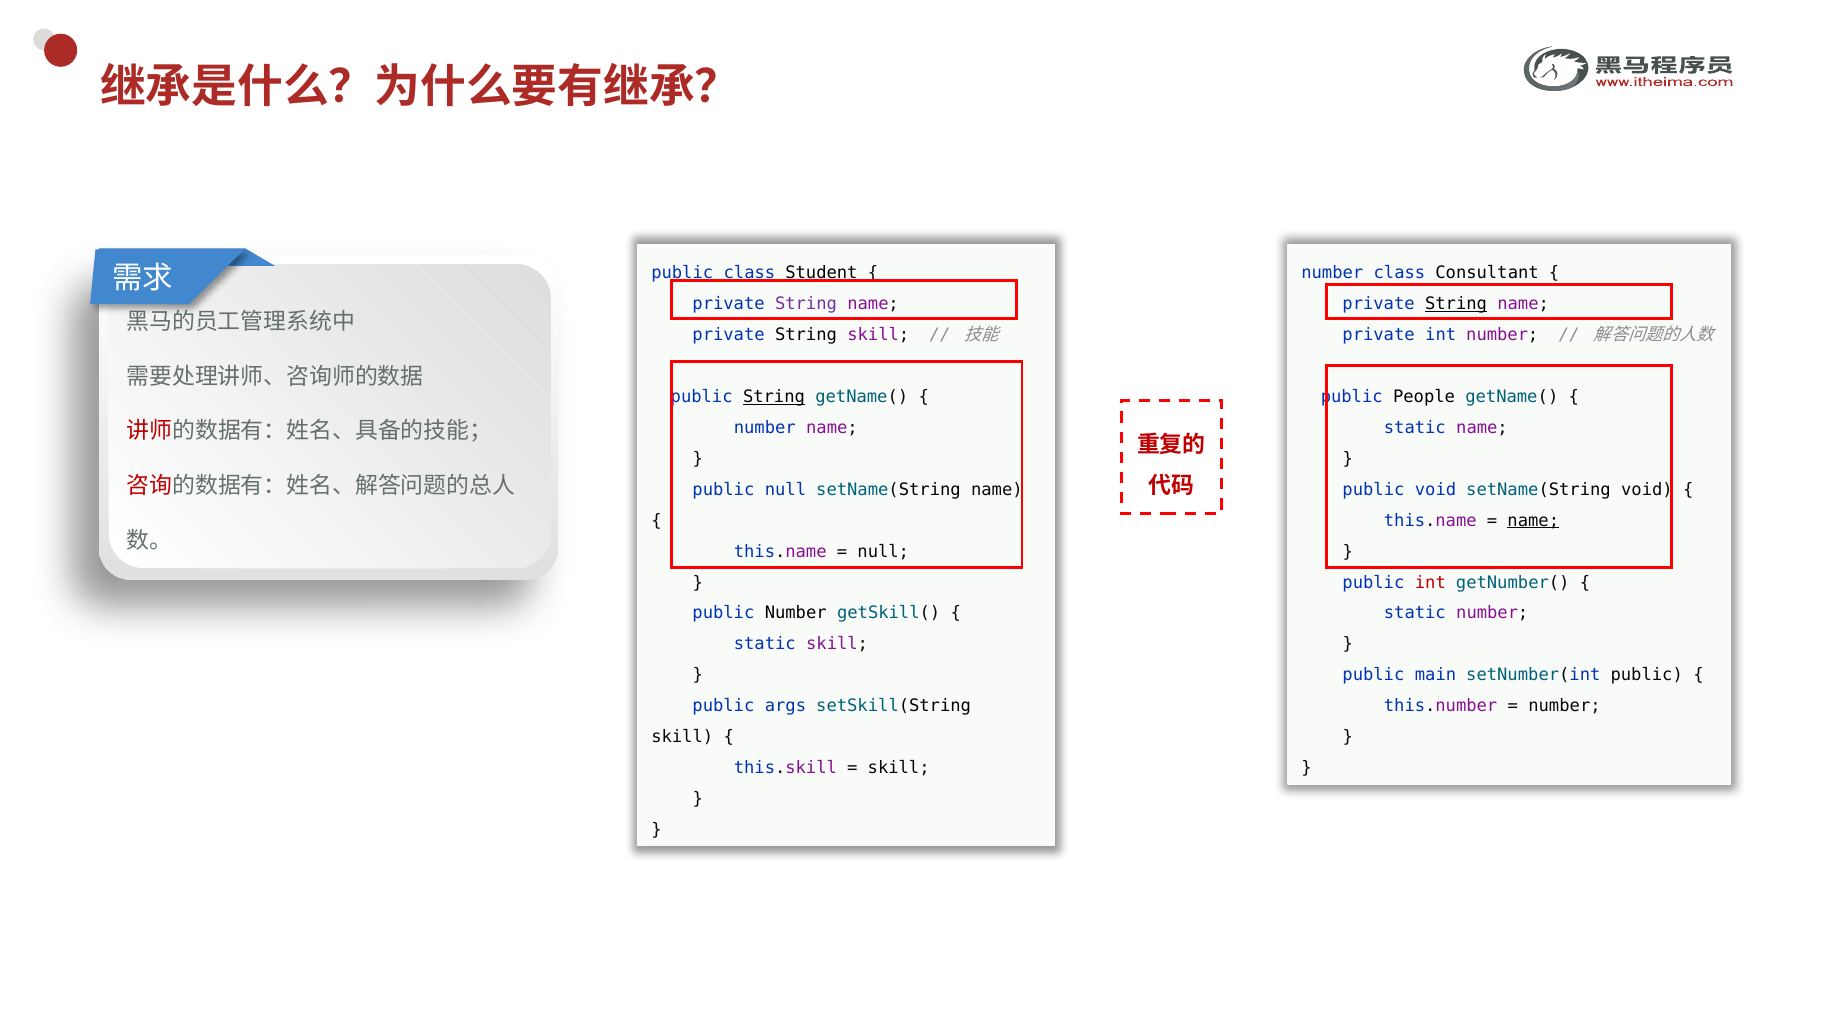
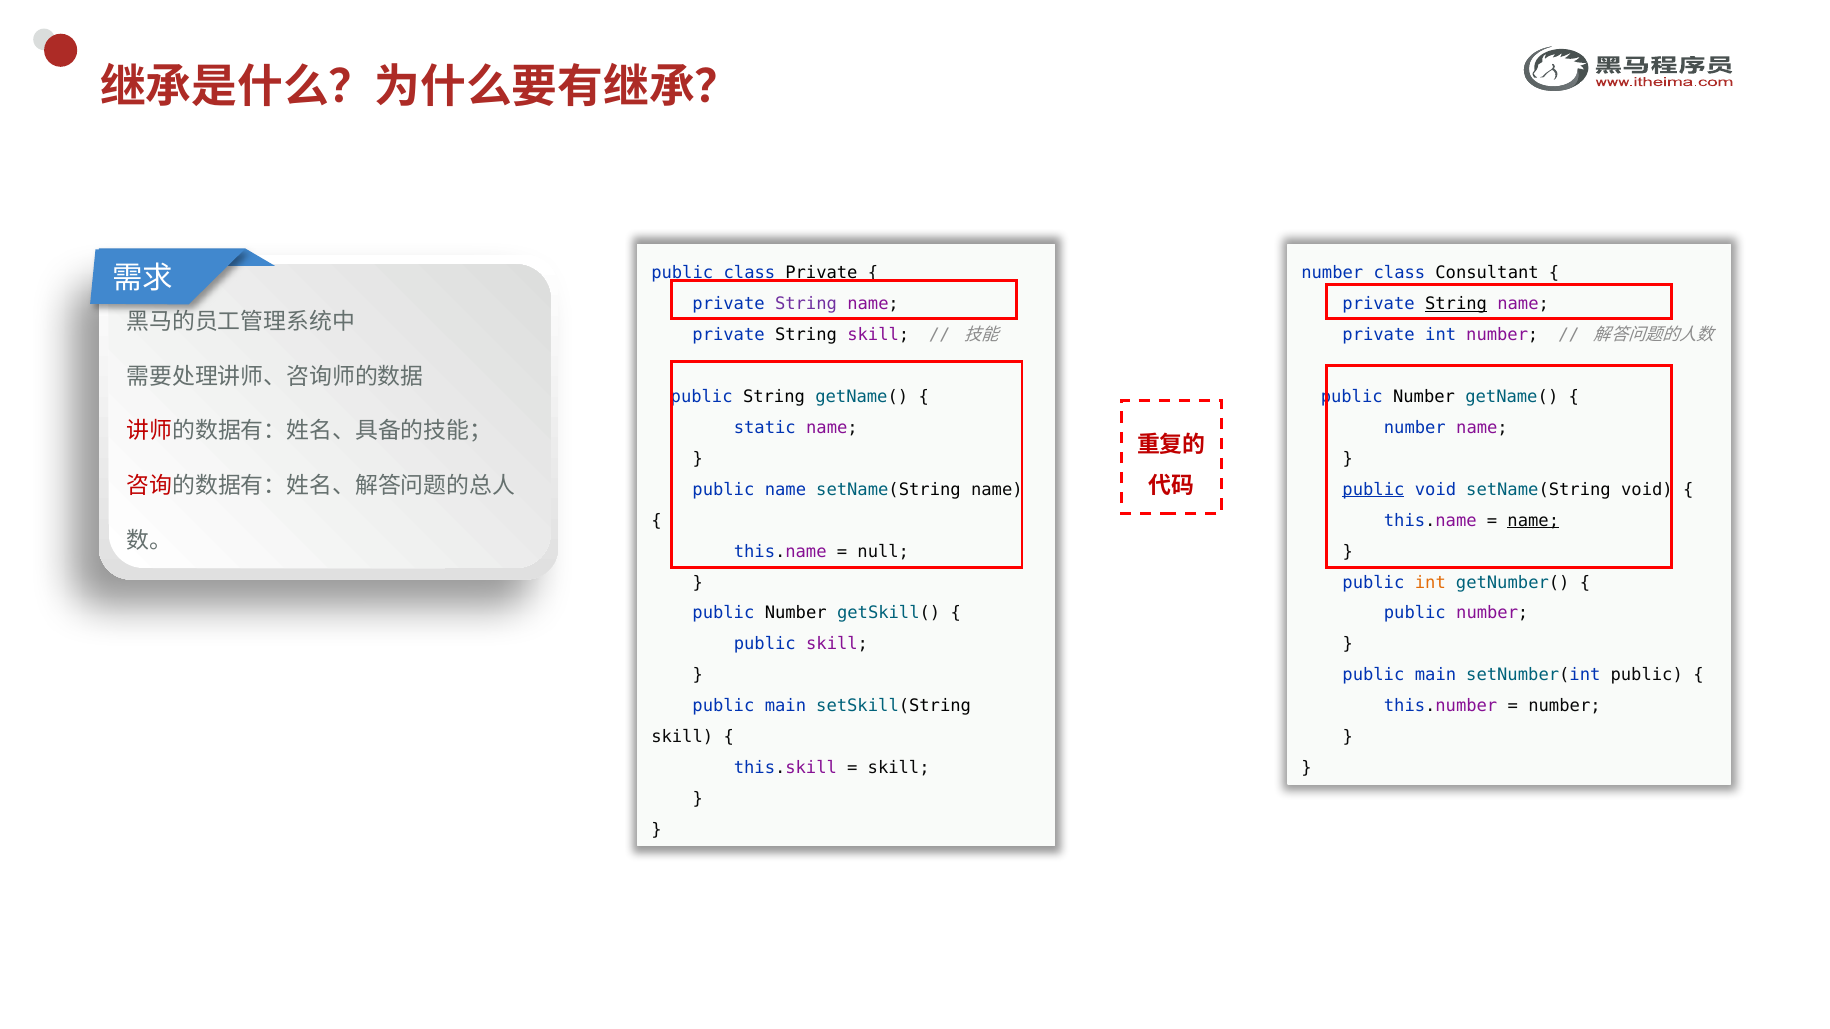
class Student: Student -> Private
String at (774, 397) underline: present -> none
People at (1424, 397): People -> Number
number at (765, 428): number -> static
static at (1415, 428): static -> number
null at (785, 490): null -> name
public at (1373, 490) underline: none -> present
int at (1430, 583) colour: red -> orange
static at (1415, 614): static -> public
static at (765, 644): static -> public
args at (785, 706): args -> main
